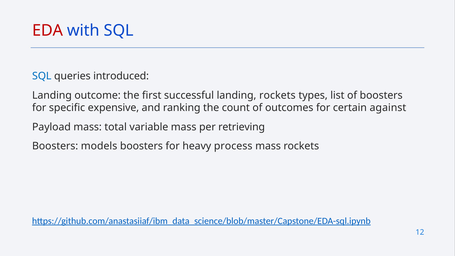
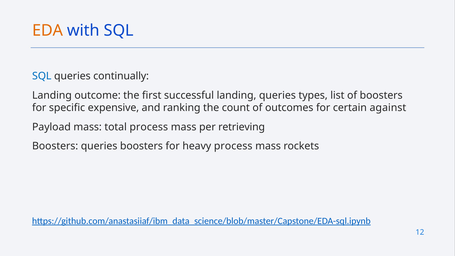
EDA colour: red -> orange
introduced: introduced -> continually
landing rockets: rockets -> queries
total variable: variable -> process
Boosters models: models -> queries
